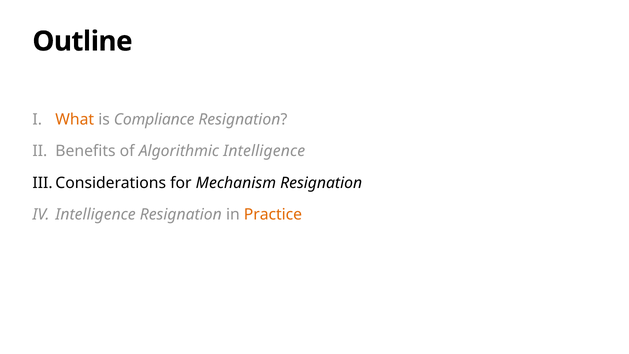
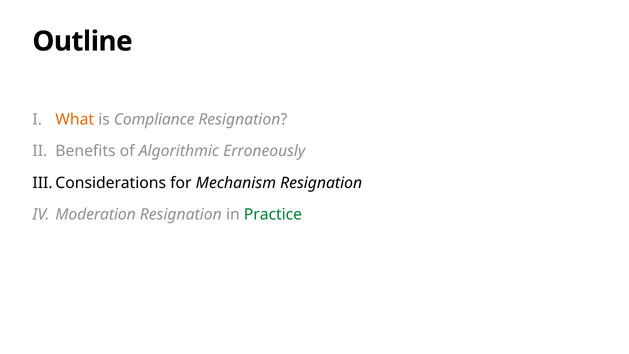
Algorithmic Intelligence: Intelligence -> Erroneously
Intelligence at (96, 214): Intelligence -> Moderation
Practice colour: orange -> green
